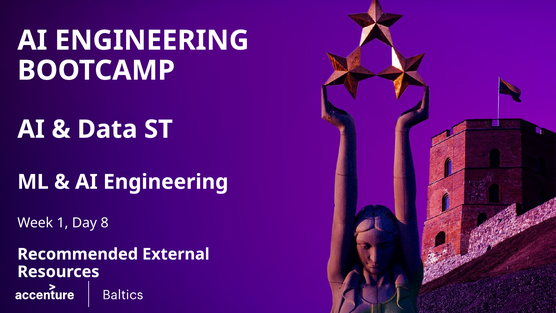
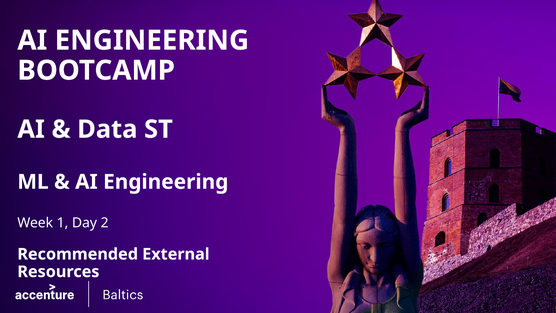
8: 8 -> 2
